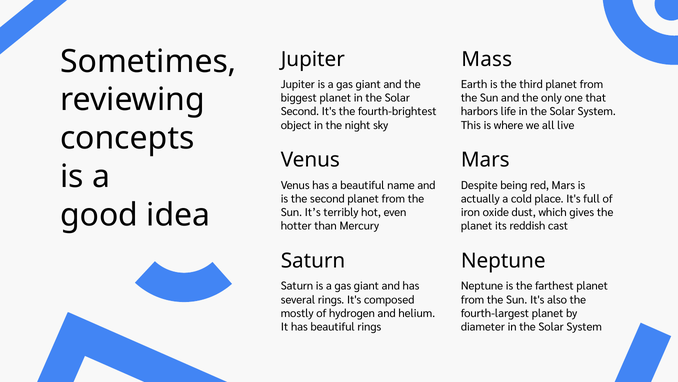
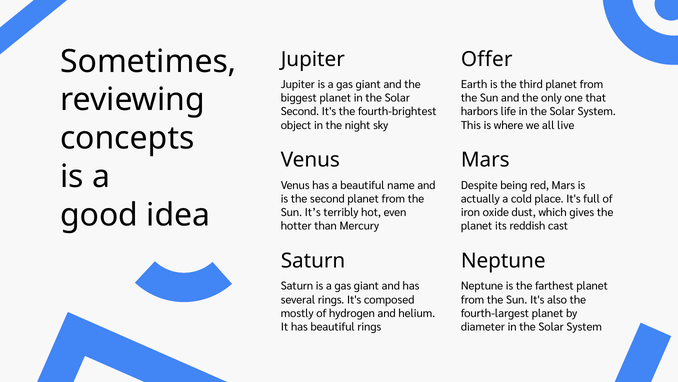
Mass: Mass -> Offer
